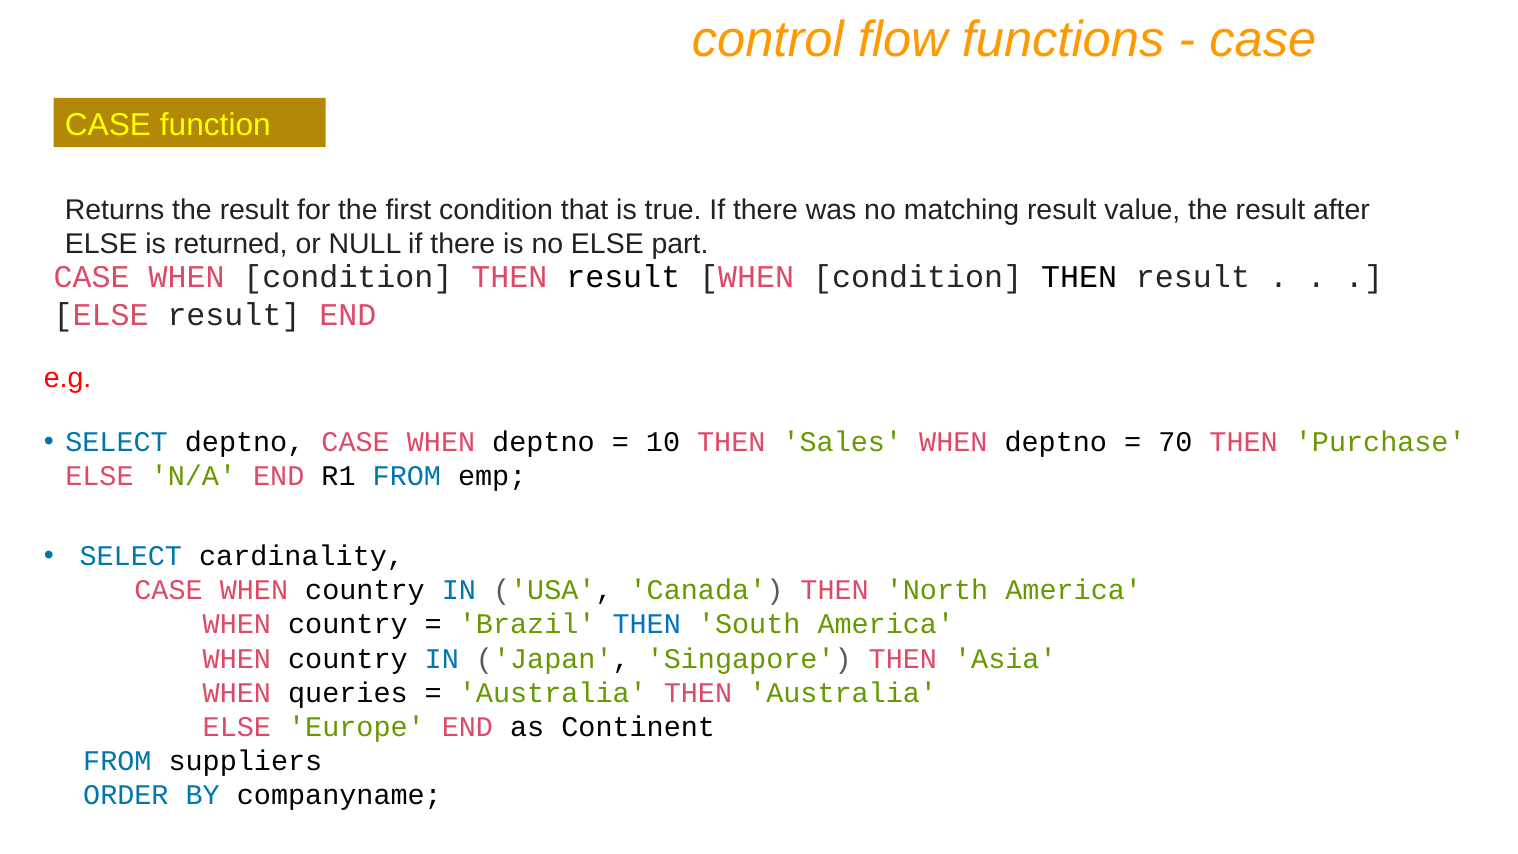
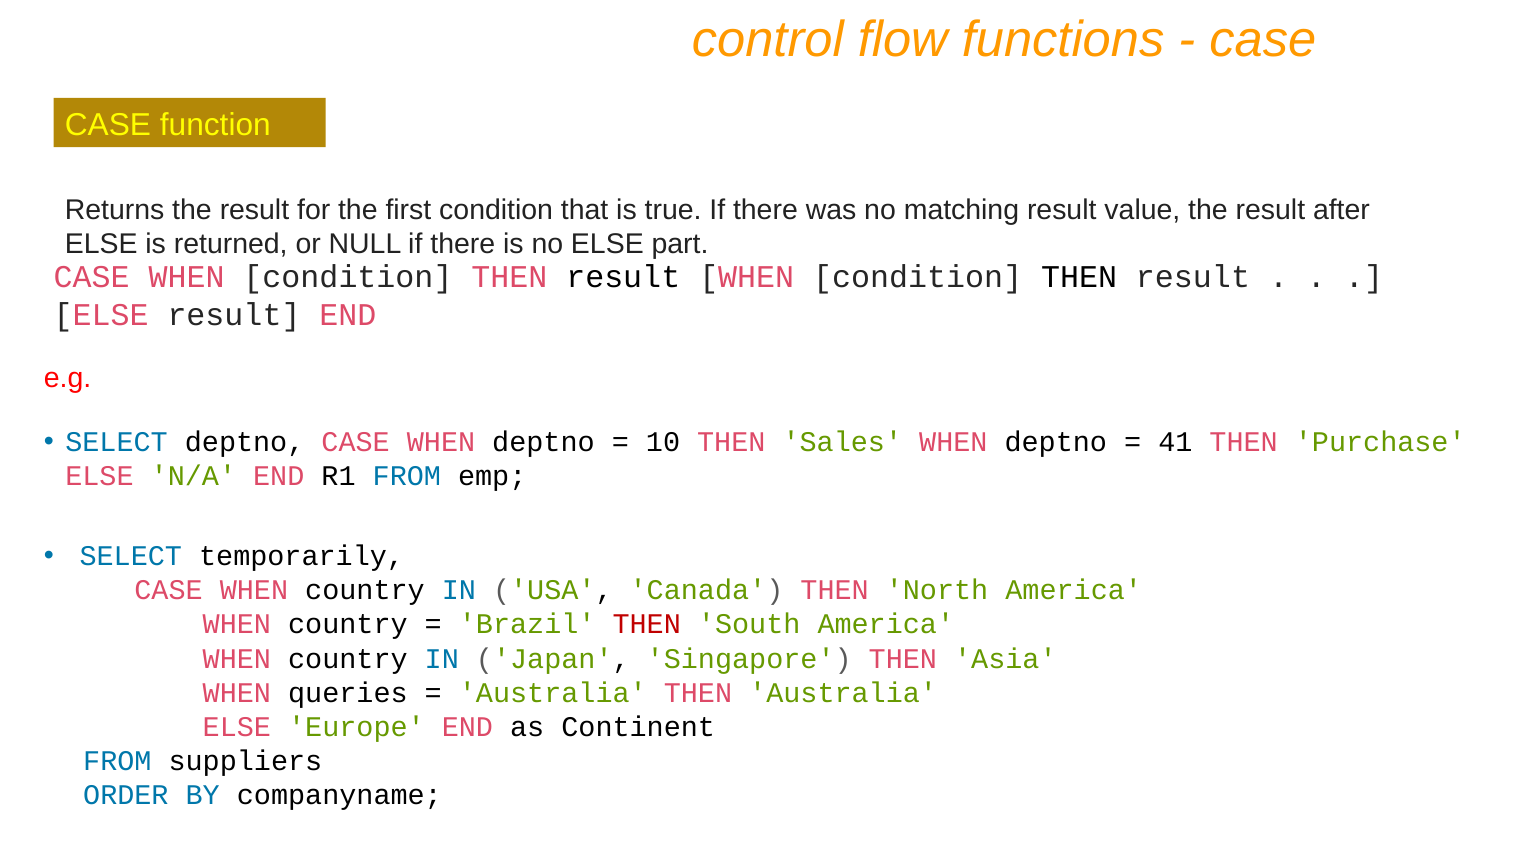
70: 70 -> 41
cardinality: cardinality -> temporarily
THEN at (647, 624) colour: blue -> red
